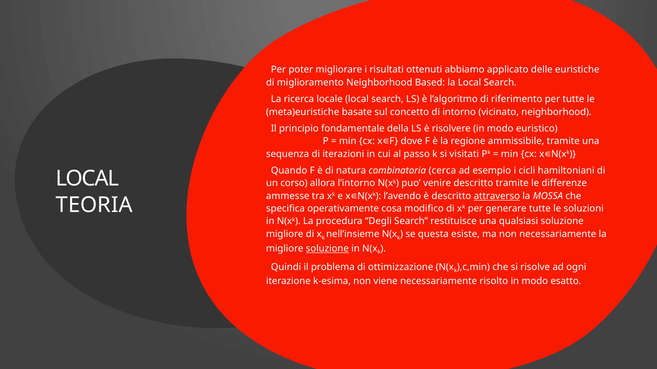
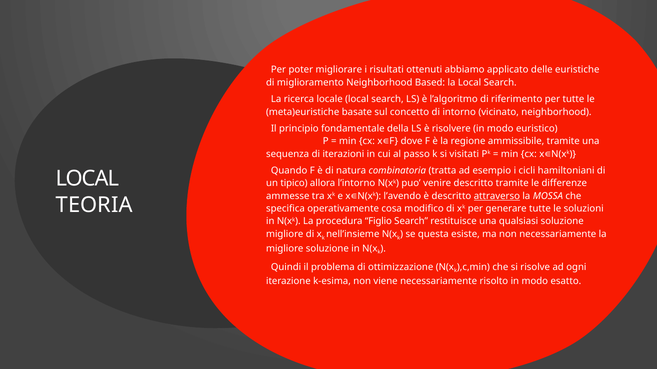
cerca: cerca -> tratta
corso: corso -> tipico
Degli: Degli -> Figlio
soluzione at (327, 249) underline: present -> none
